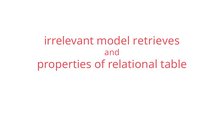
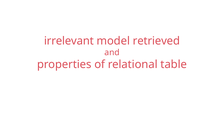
retrieves: retrieves -> retrieved
